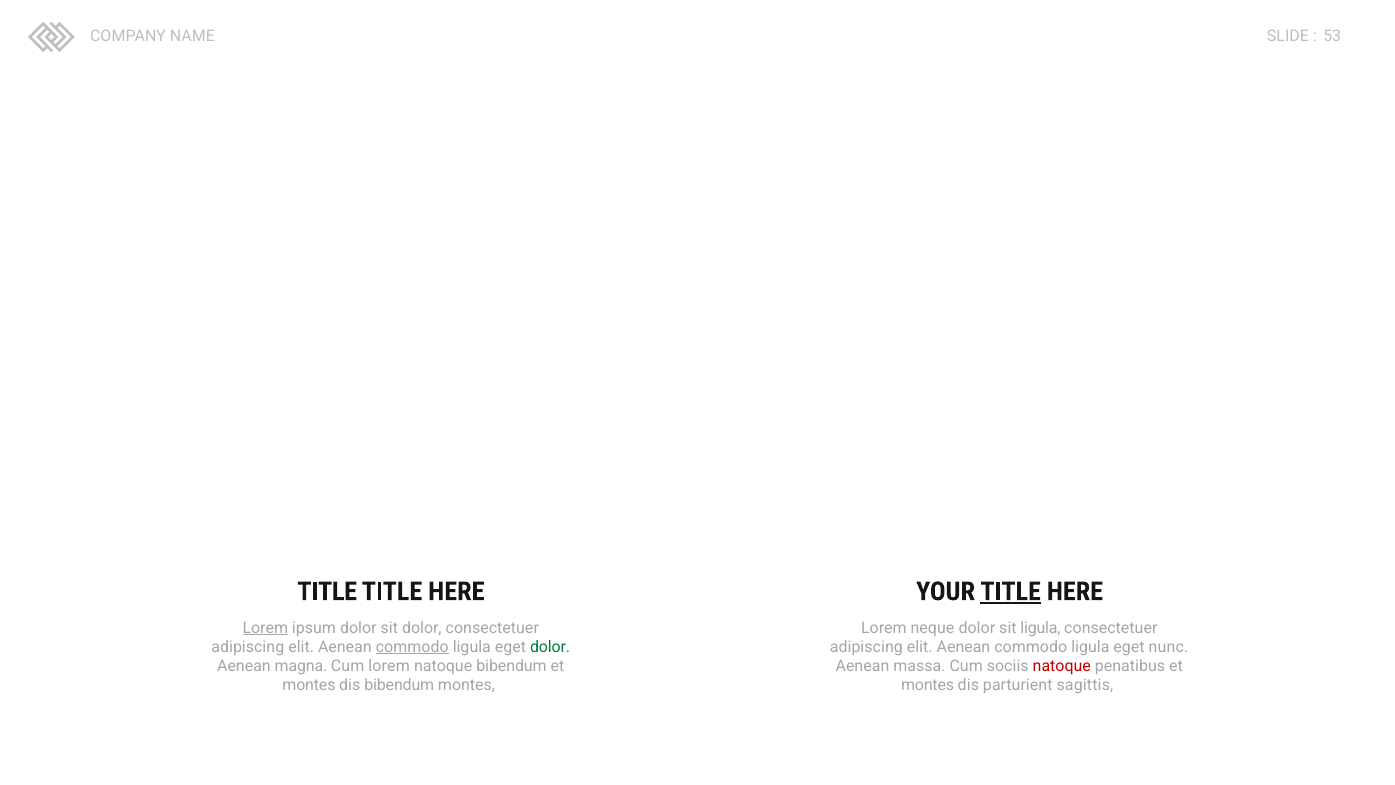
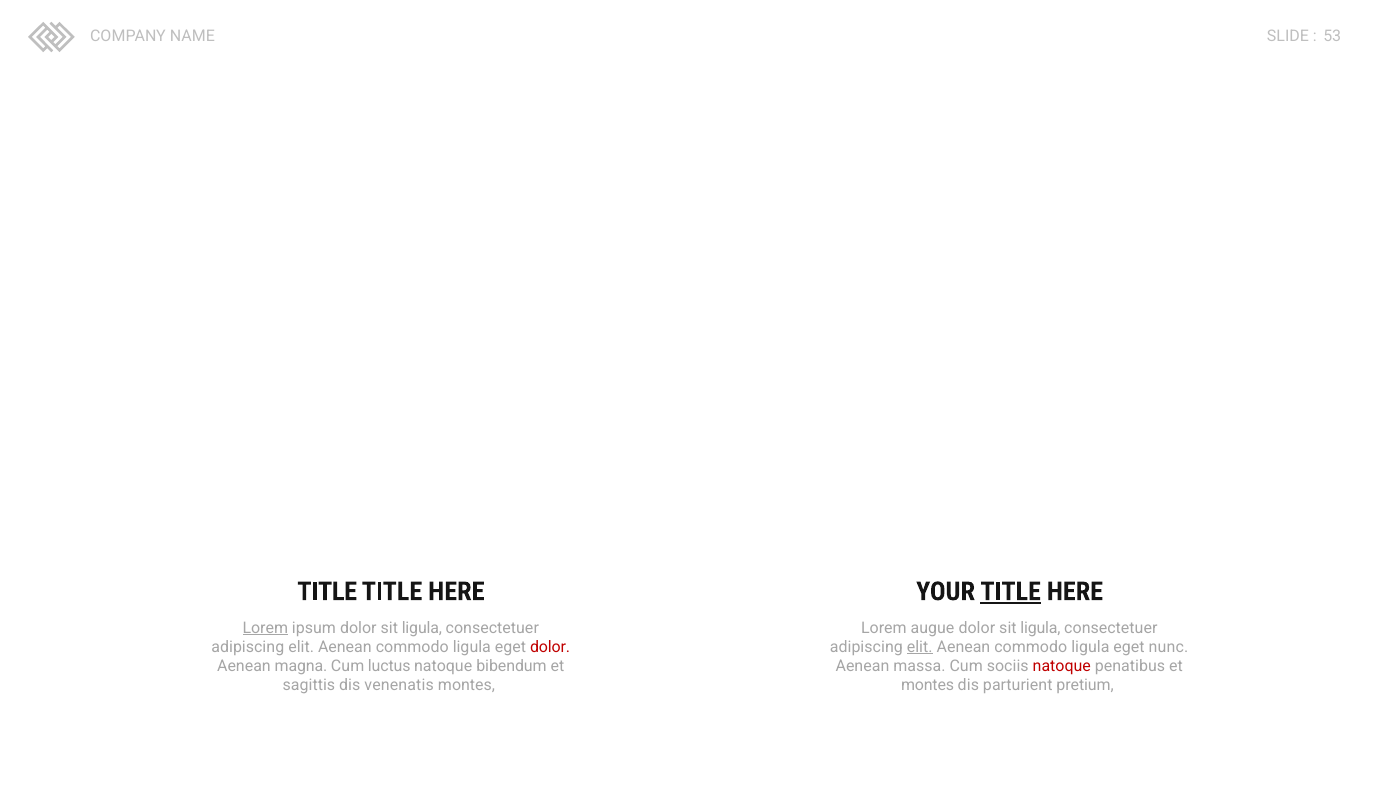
ipsum dolor sit dolor: dolor -> ligula
neque: neque -> augue
commodo at (412, 647) underline: present -> none
dolor at (550, 647) colour: green -> red
elit at (920, 647) underline: none -> present
Cum lorem: lorem -> luctus
montes at (309, 685): montes -> sagittis
dis bibendum: bibendum -> venenatis
sagittis: sagittis -> pretium
